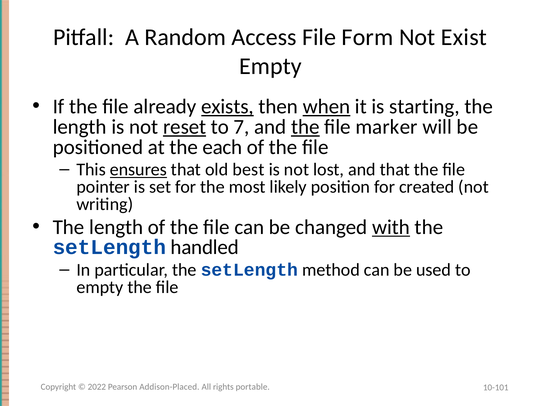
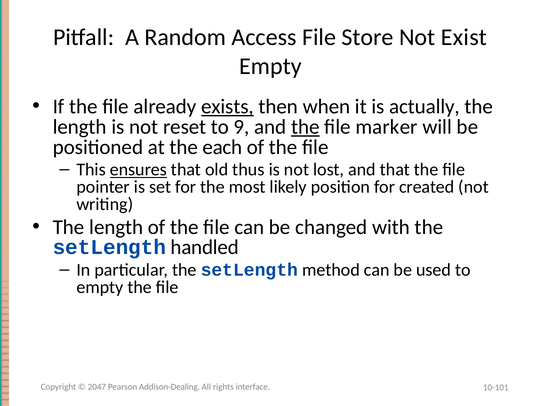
Form: Form -> Store
when underline: present -> none
starting: starting -> actually
reset underline: present -> none
7: 7 -> 9
best: best -> thus
with underline: present -> none
2022: 2022 -> 2047
Addison-Placed: Addison-Placed -> Addison-Dealing
portable: portable -> interface
